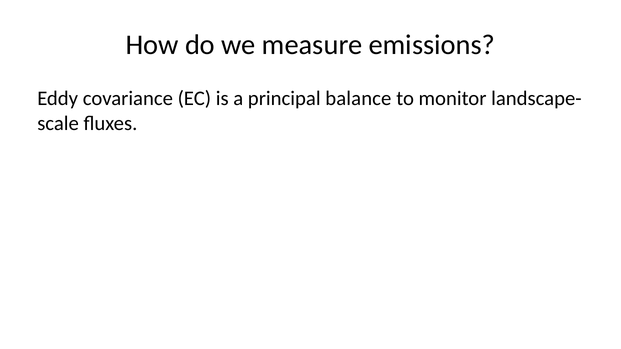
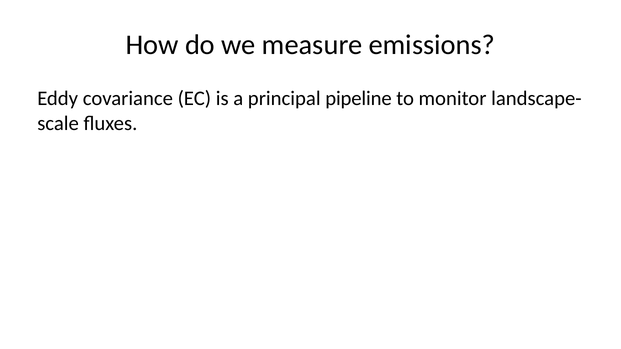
balance: balance -> pipeline
